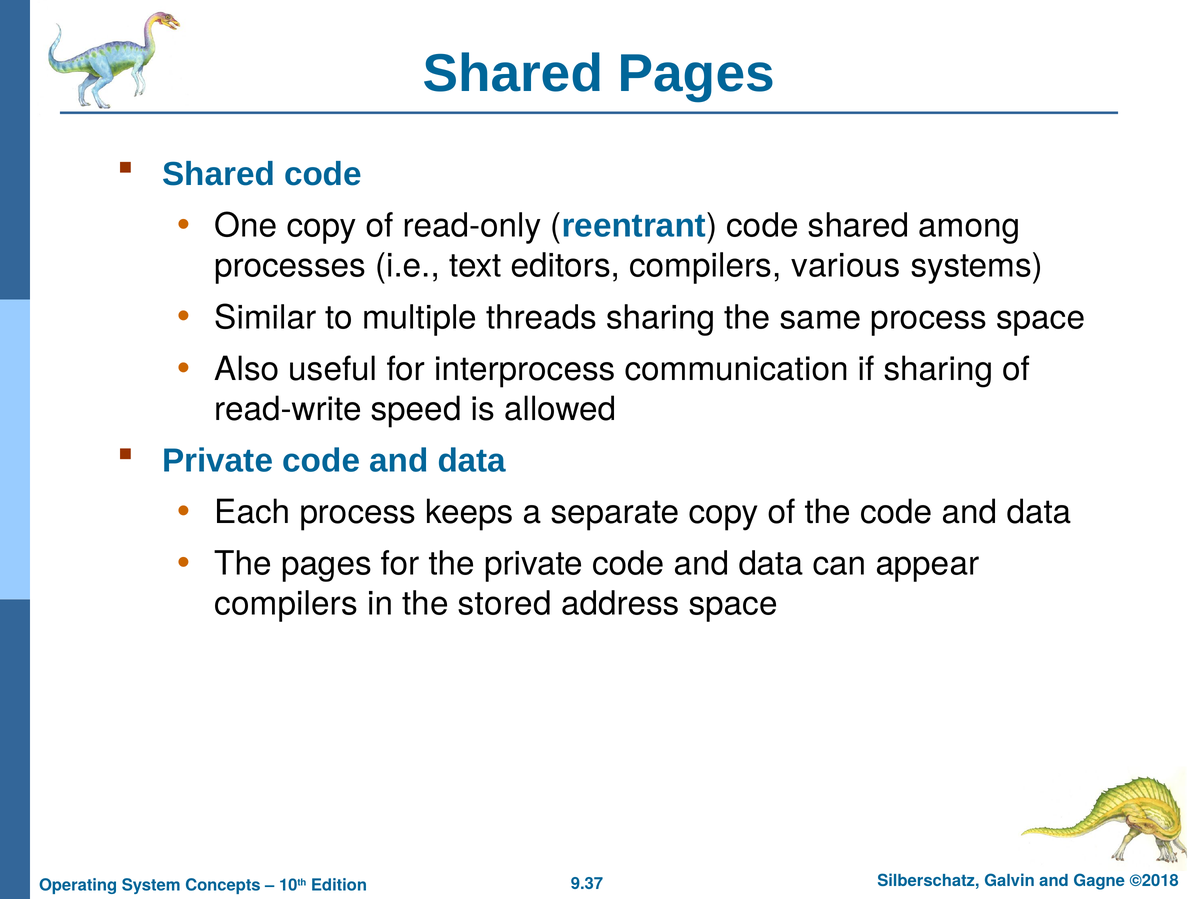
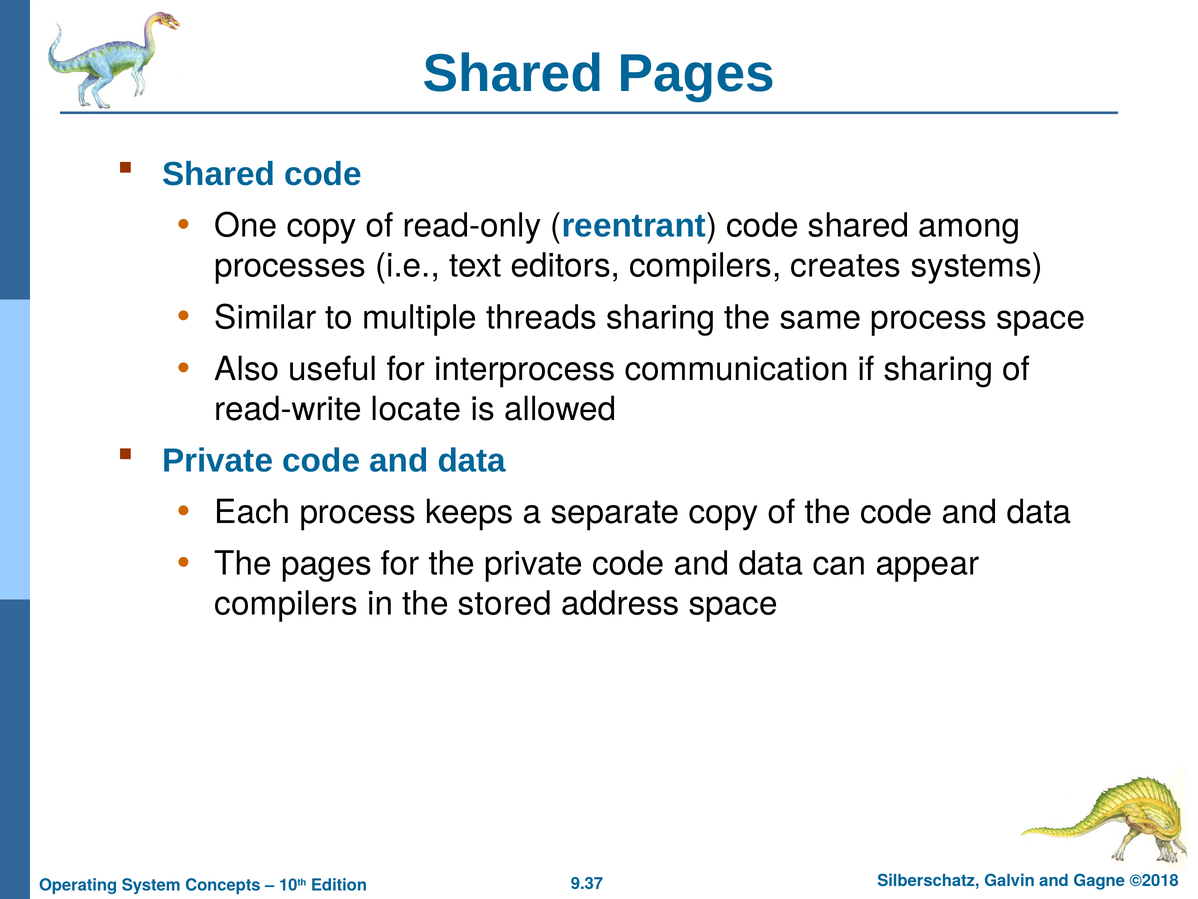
various: various -> creates
speed: speed -> locate
